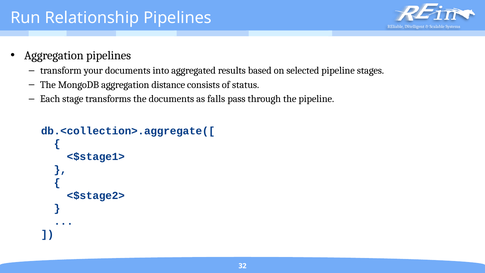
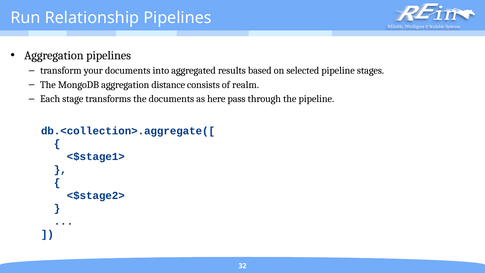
status: status -> realm
falls: falls -> here
